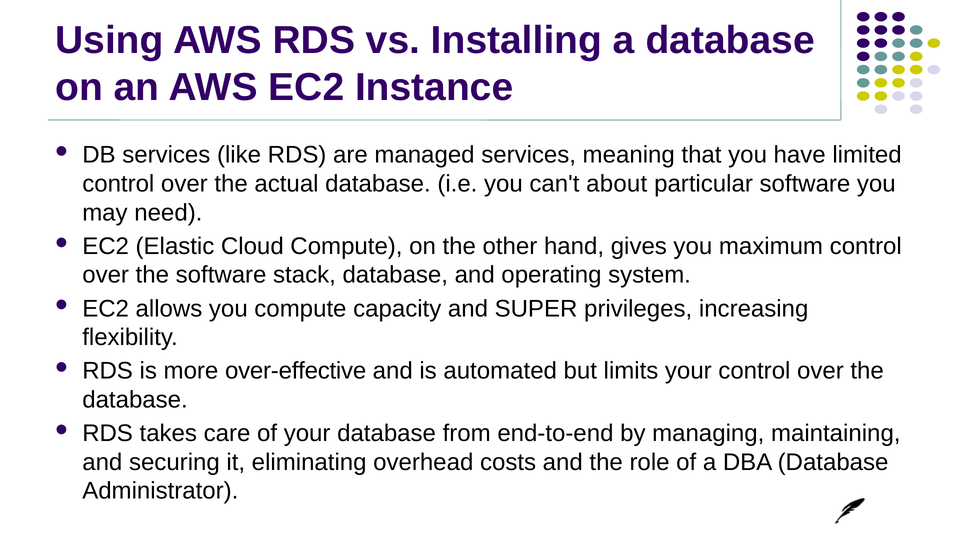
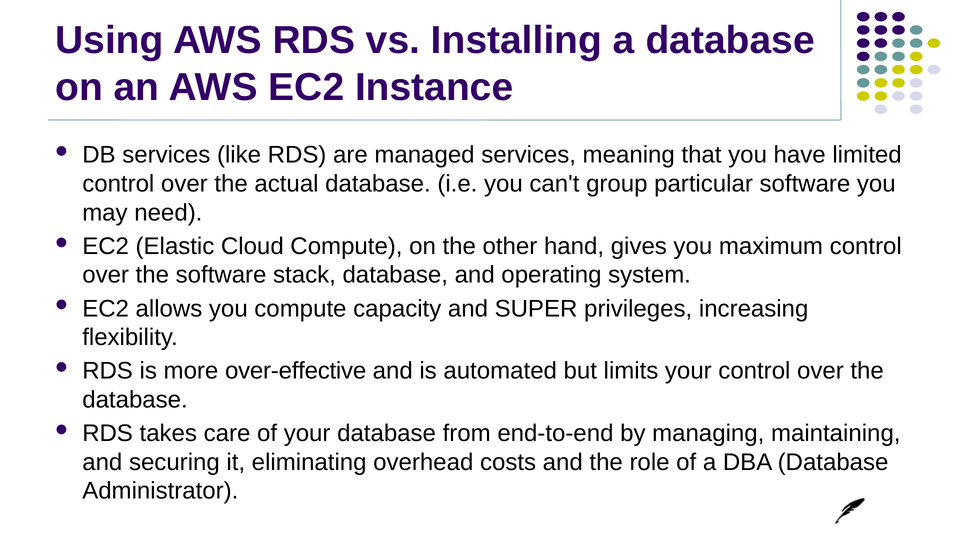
about: about -> group
